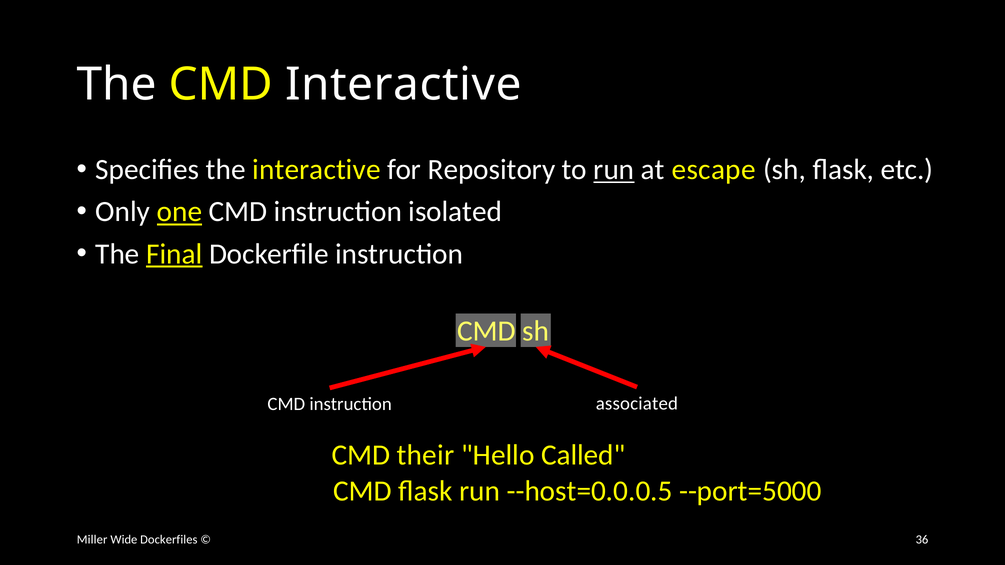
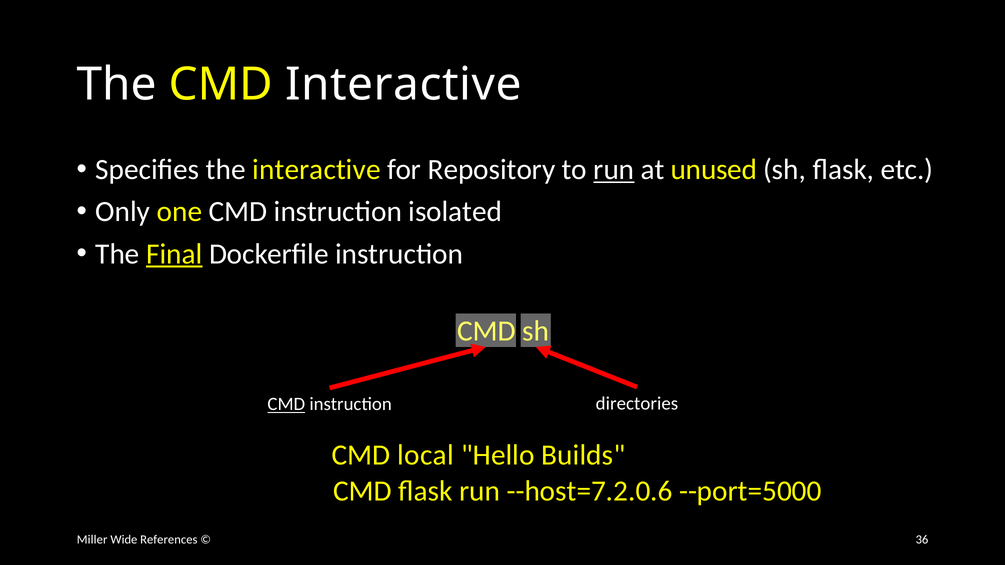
escape: escape -> unused
one underline: present -> none
CMD at (286, 404) underline: none -> present
associated: associated -> directories
their: their -> local
Called: Called -> Builds
--host=0.0.0.5: --host=0.0.0.5 -> --host=7.2.0.6
Dockerfiles: Dockerfiles -> References
